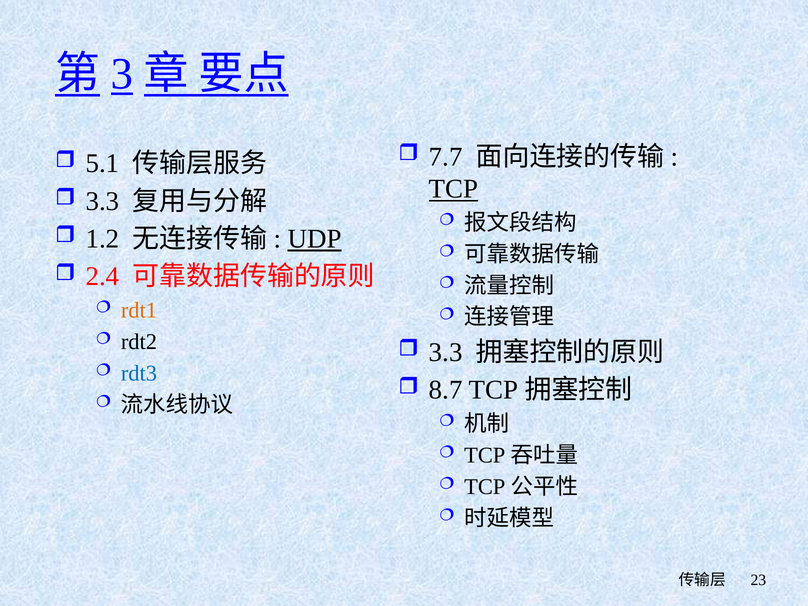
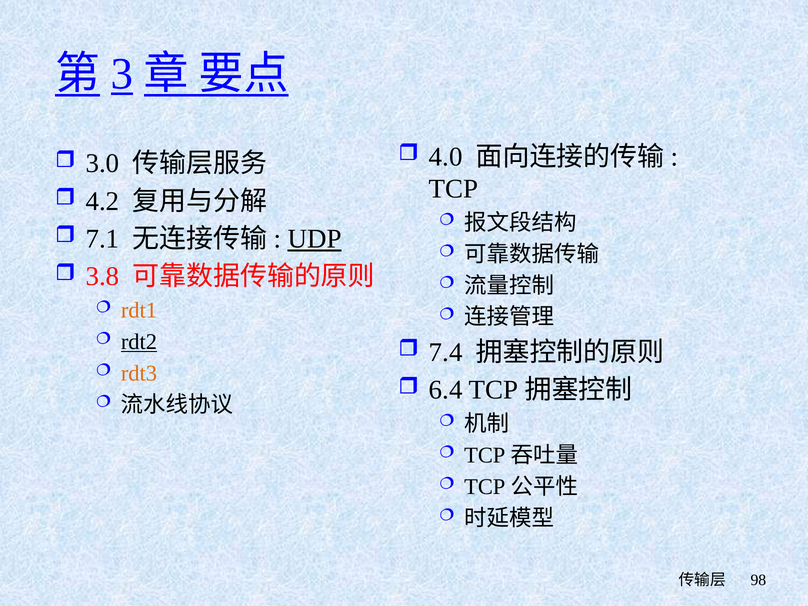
7.7: 7.7 -> 4.0
5.1: 5.1 -> 3.0
TCP underline: present -> none
3.3 at (102, 201): 3.3 -> 4.2
1.2: 1.2 -> 7.1
2.4: 2.4 -> 3.8
rdt2 underline: none -> present
3.3 at (446, 352): 3.3 -> 7.4
rdt3 colour: blue -> orange
8.7: 8.7 -> 6.4
23: 23 -> 98
